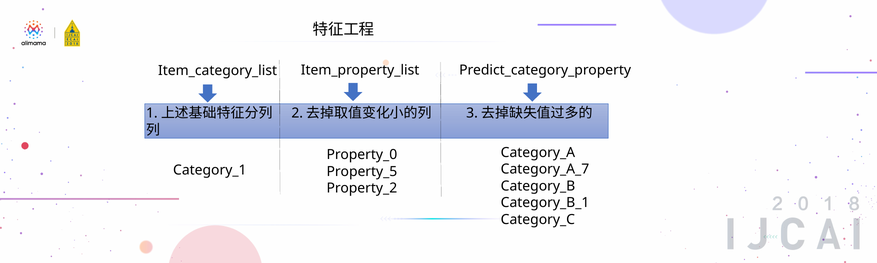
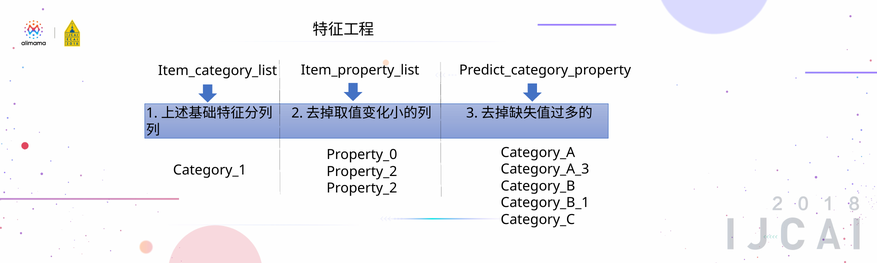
Category_A_7: Category_A_7 -> Category_A_3
Property_5 at (362, 172): Property_5 -> Property_2
